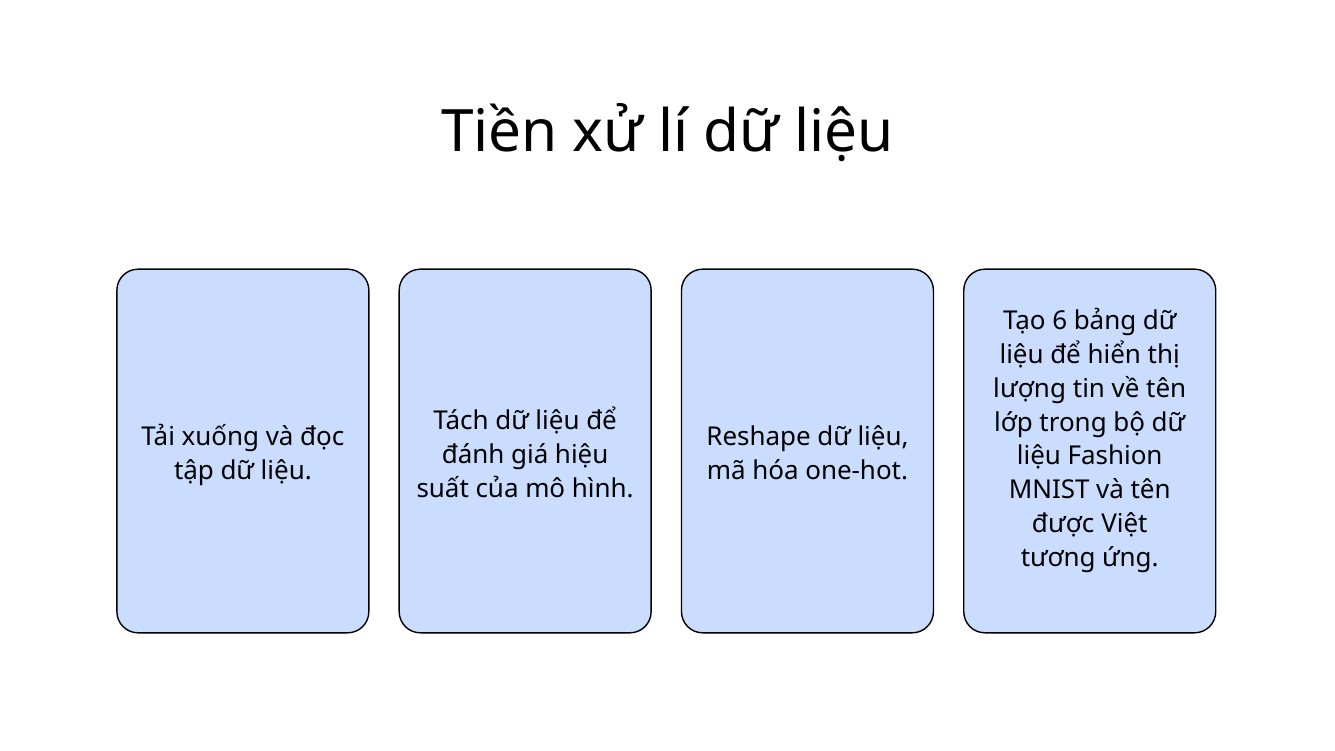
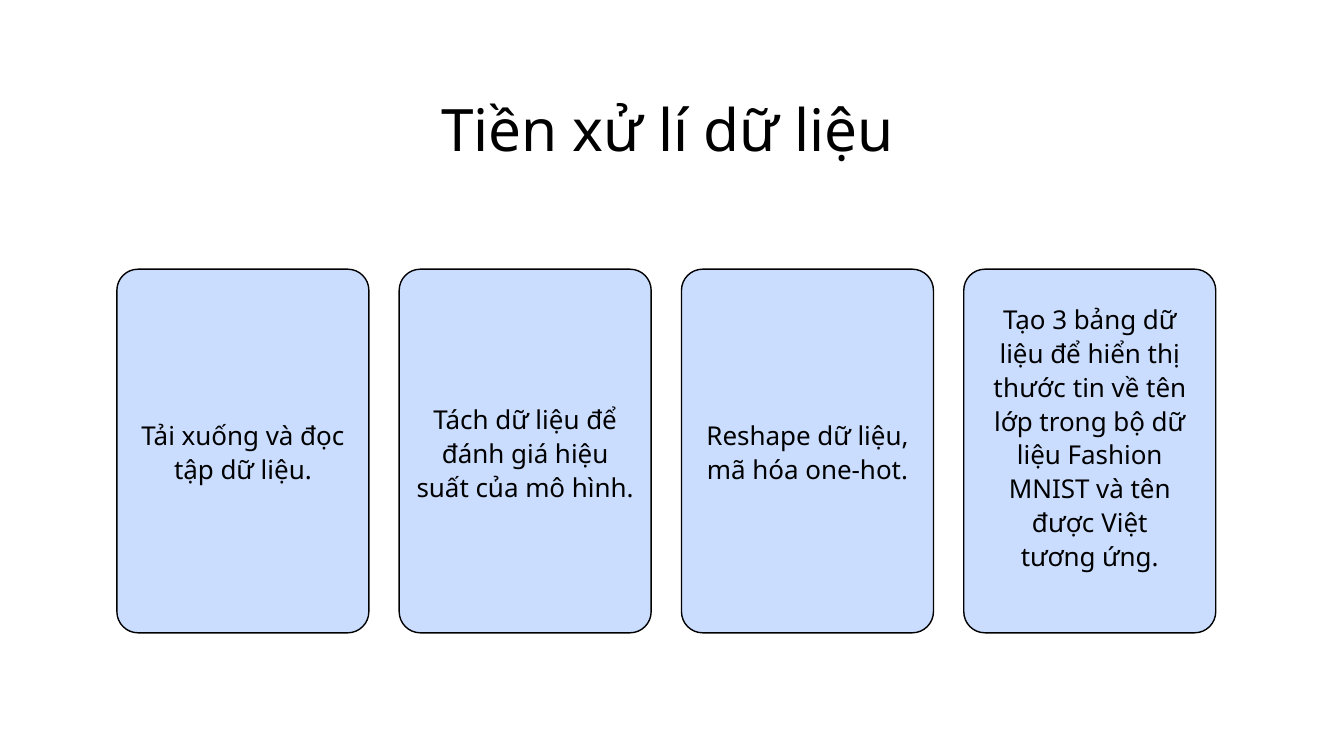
6: 6 -> 3
lượng: lượng -> thước
